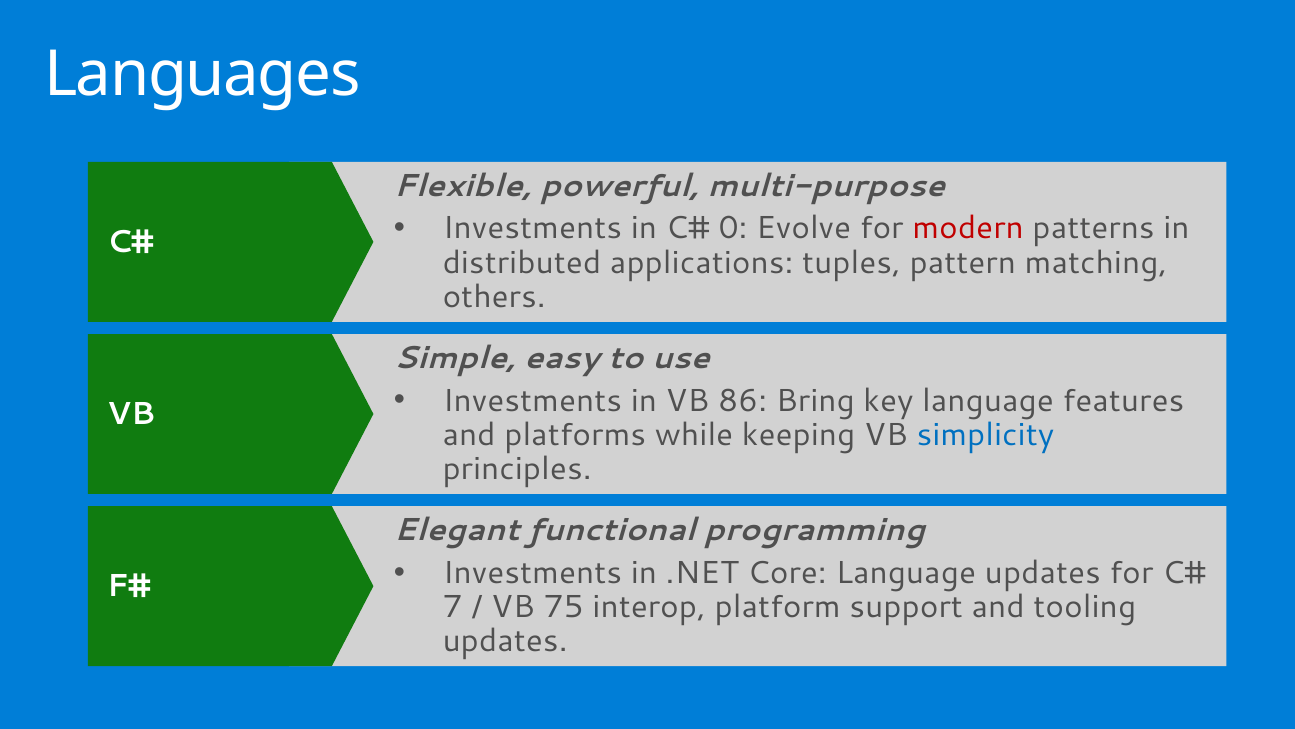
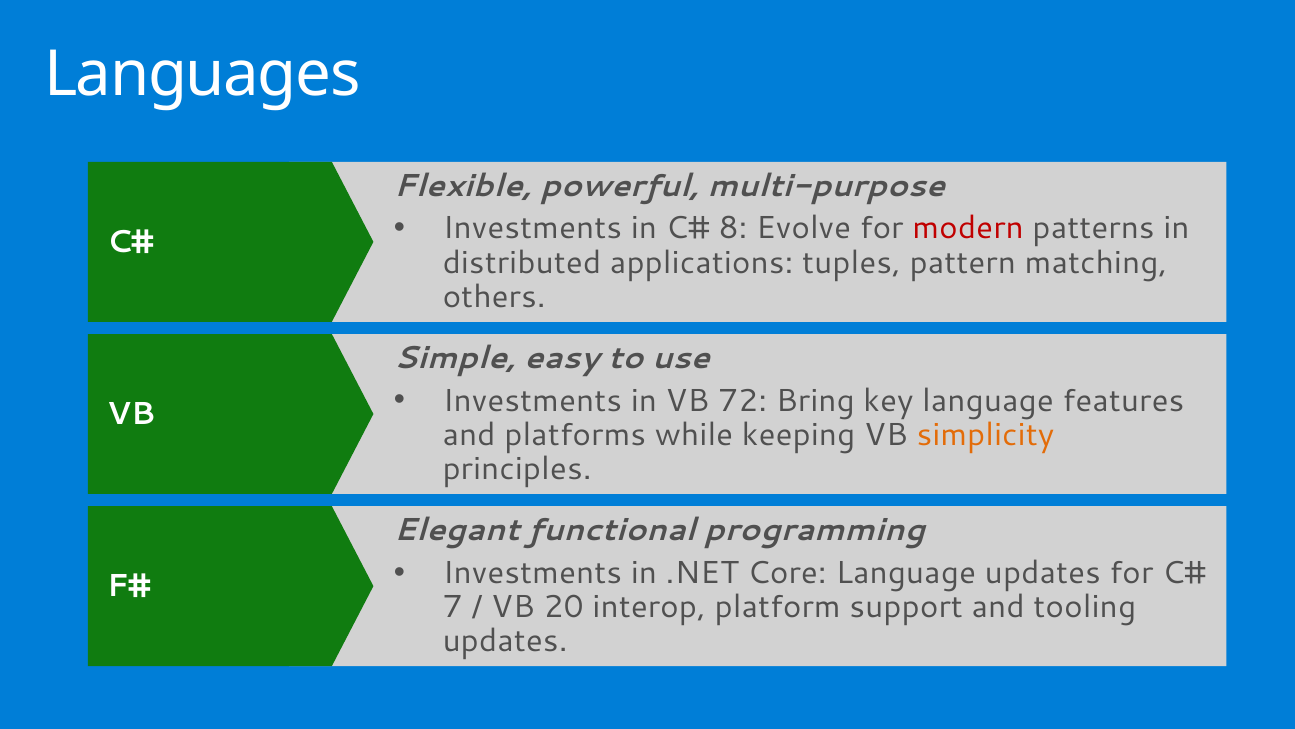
0: 0 -> 8
86: 86 -> 72
simplicity colour: blue -> orange
75: 75 -> 20
